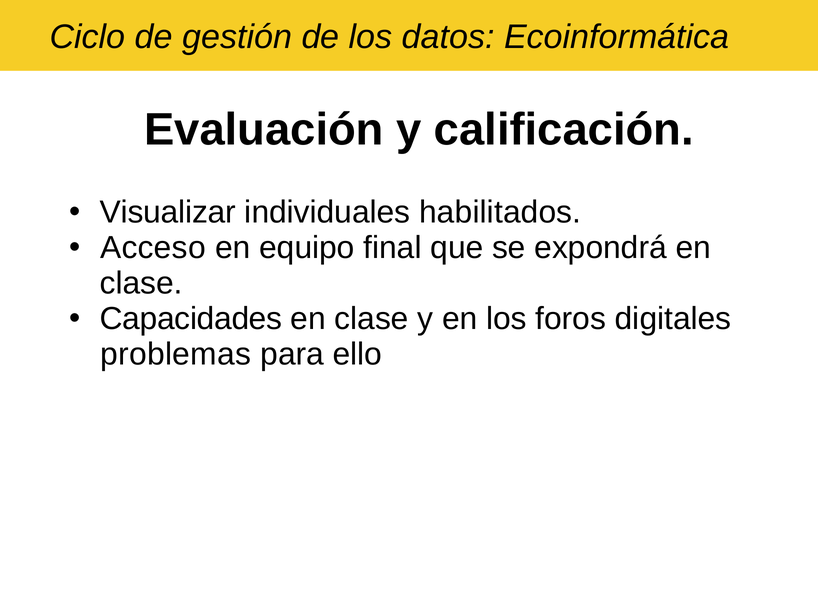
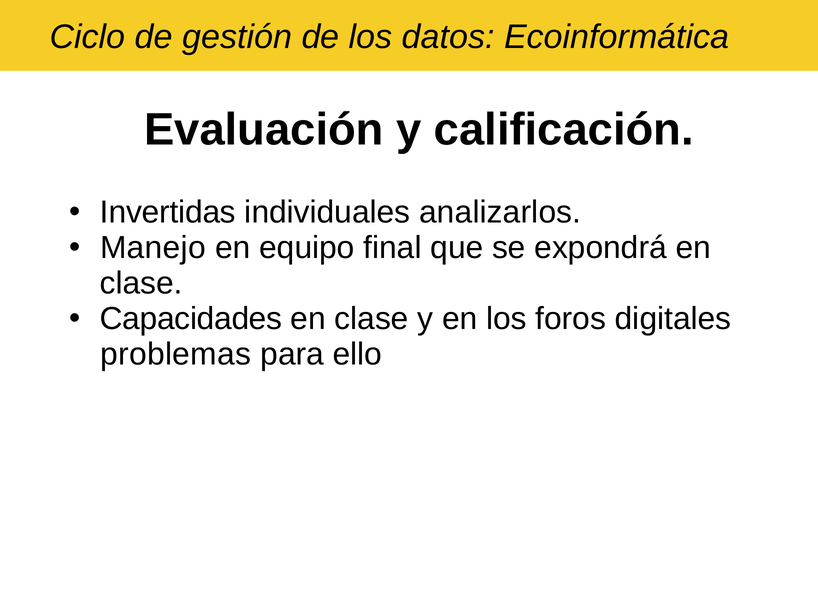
Visualizar: Visualizar -> Invertidas
habilitados: habilitados -> analizarlos
Acceso: Acceso -> Manejo
